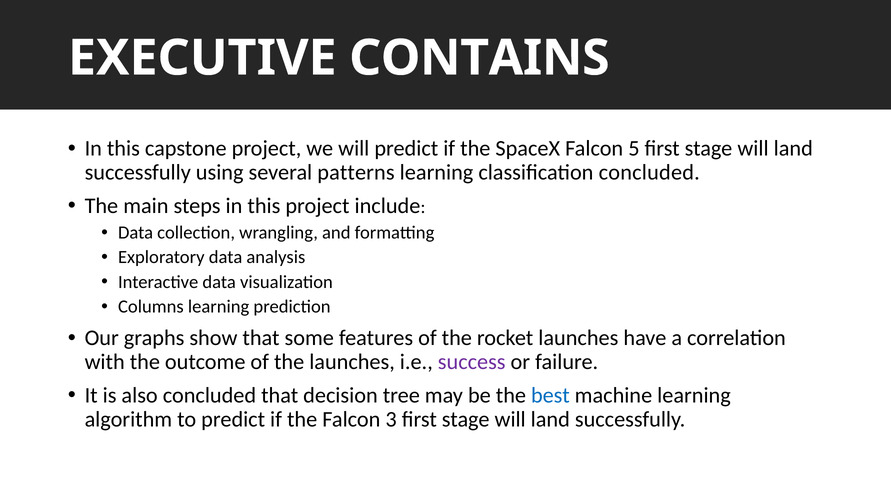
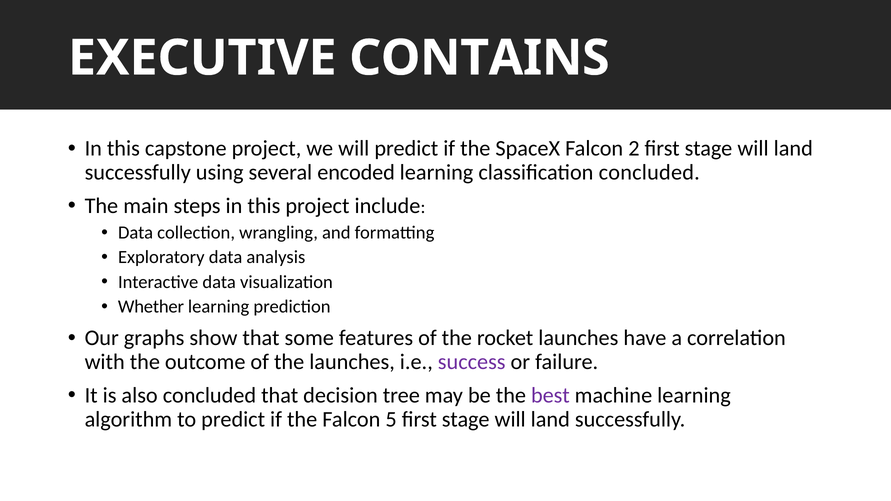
5: 5 -> 2
patterns: patterns -> encoded
Columns: Columns -> Whether
best colour: blue -> purple
3: 3 -> 5
